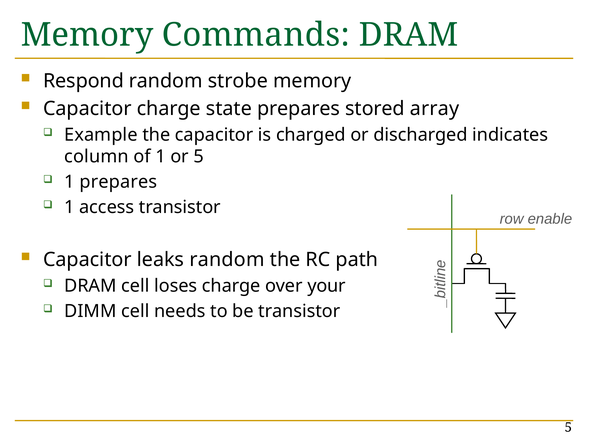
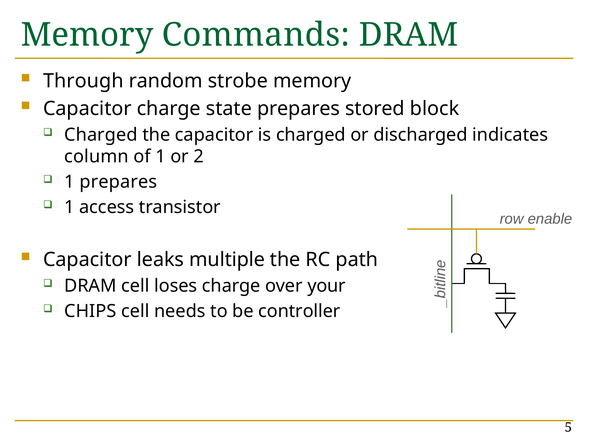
Respond: Respond -> Through
array: array -> block
Example at (101, 135): Example -> Charged
or 5: 5 -> 2
leaks random: random -> multiple
DIMM: DIMM -> CHIPS
be transistor: transistor -> controller
